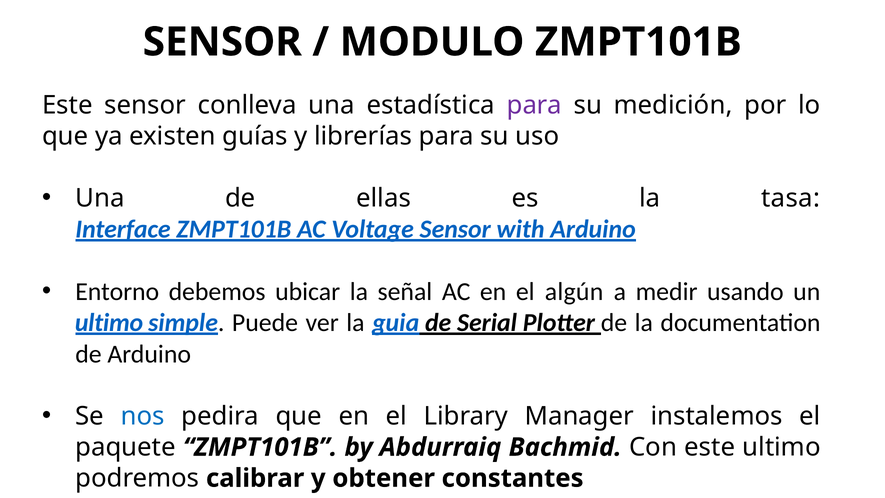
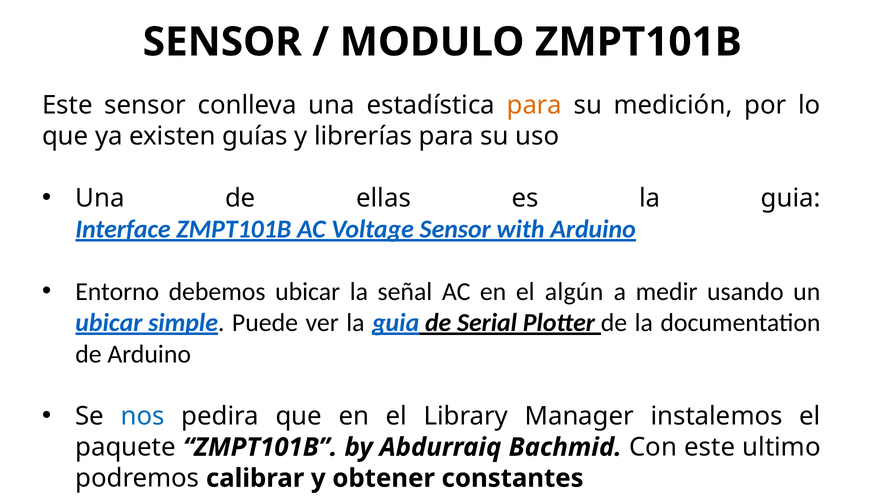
para at (534, 105) colour: purple -> orange
es la tasa: tasa -> guia
ultimo at (109, 323): ultimo -> ubicar
